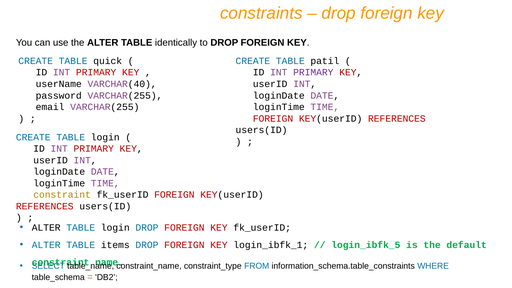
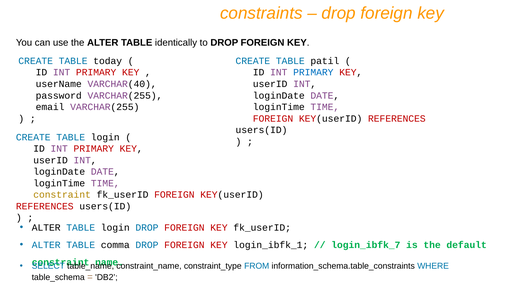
quick: quick -> today
PRIMARY at (313, 72) colour: purple -> blue
items: items -> comma
login_ibfk_5: login_ibfk_5 -> login_ibfk_7
